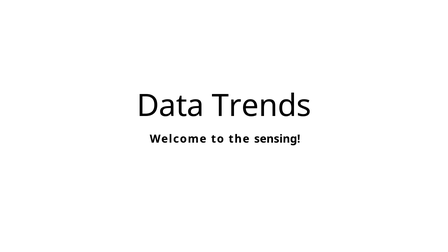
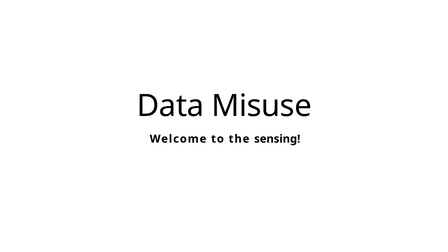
Trends: Trends -> Misuse
